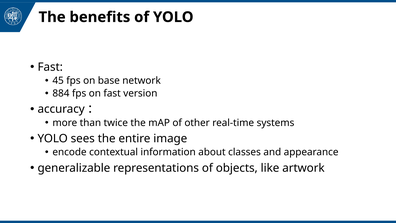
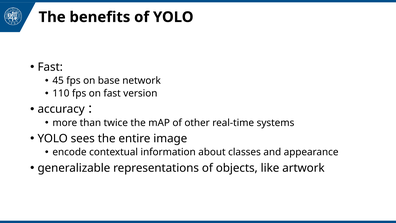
884: 884 -> 110
